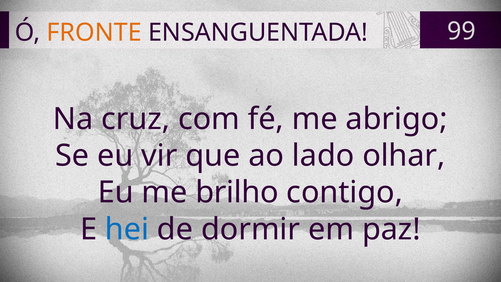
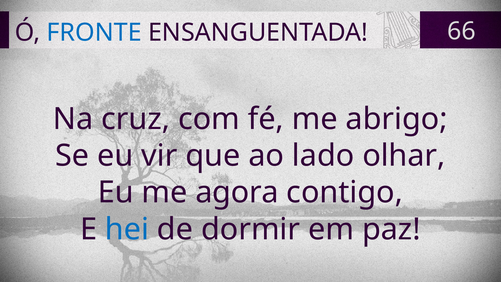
FRONTE colour: orange -> blue
99: 99 -> 66
brilho: brilho -> agora
